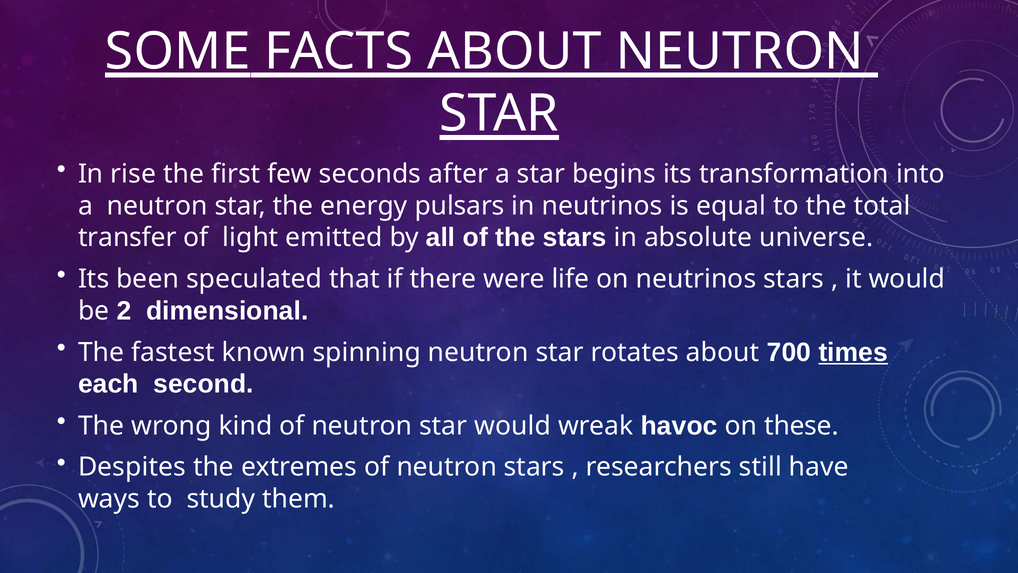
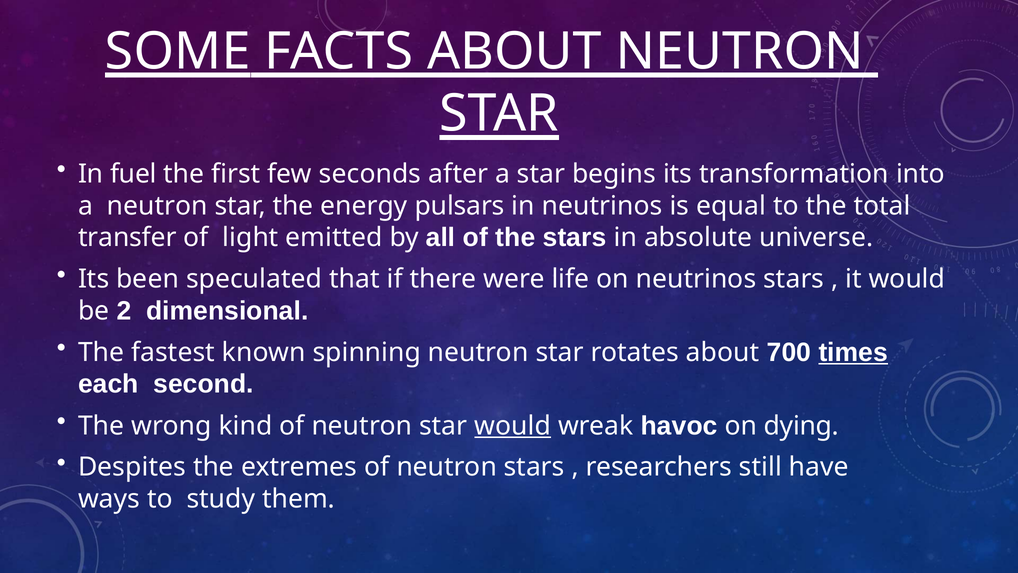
rise: rise -> fuel
would at (513, 426) underline: none -> present
these: these -> dying
